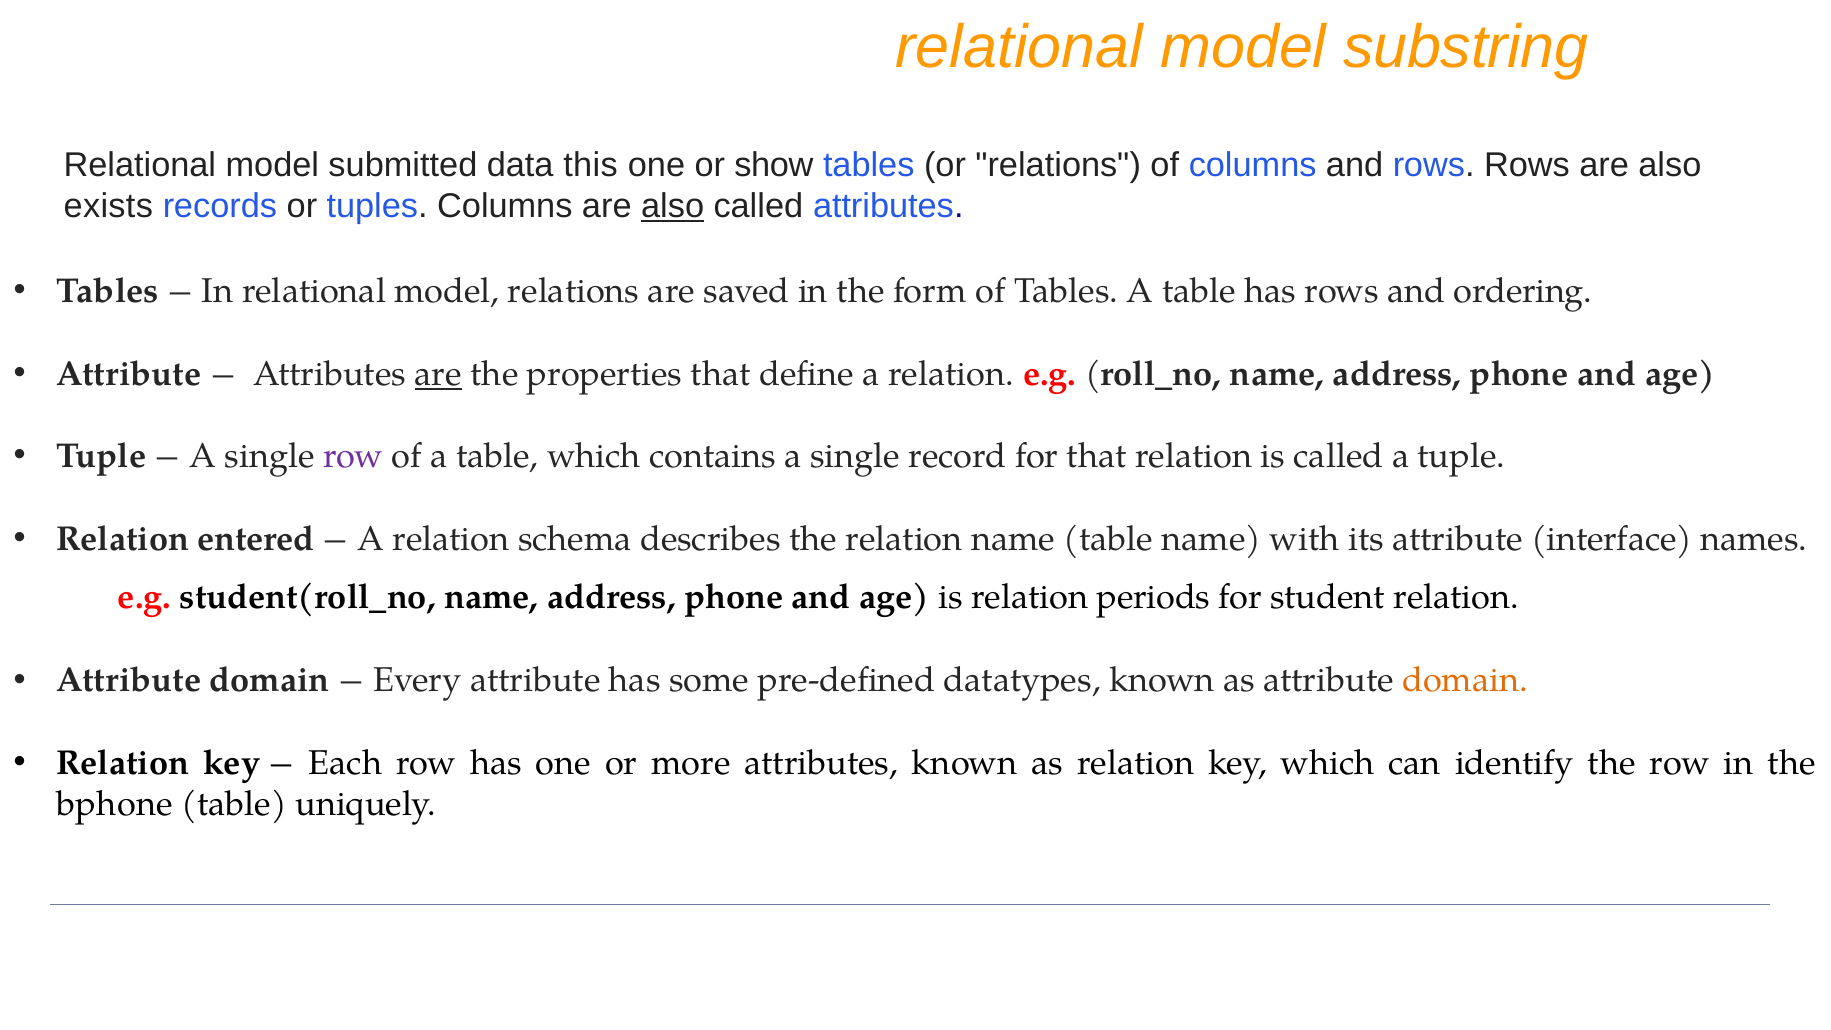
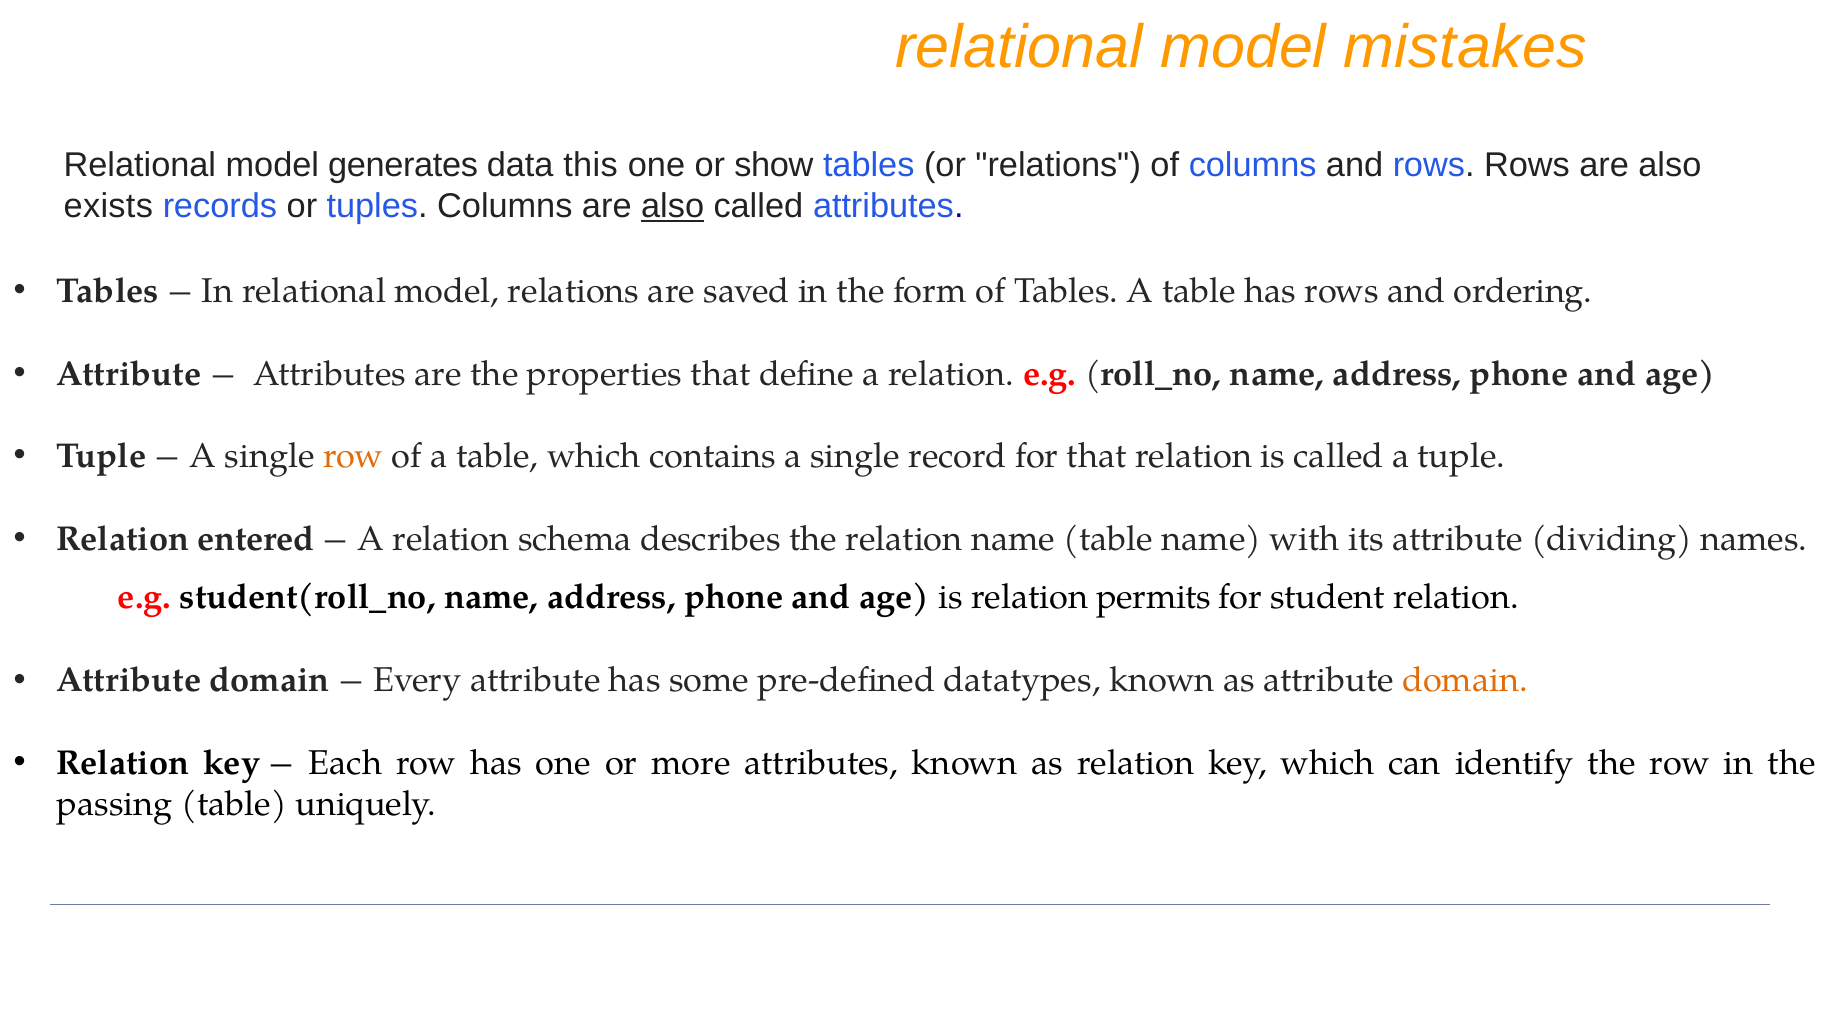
substring: substring -> mistakes
submitted: submitted -> generates
are at (438, 374) underline: present -> none
row at (353, 456) colour: purple -> orange
interface: interface -> dividing
periods: periods -> permits
bphone: bphone -> passing
